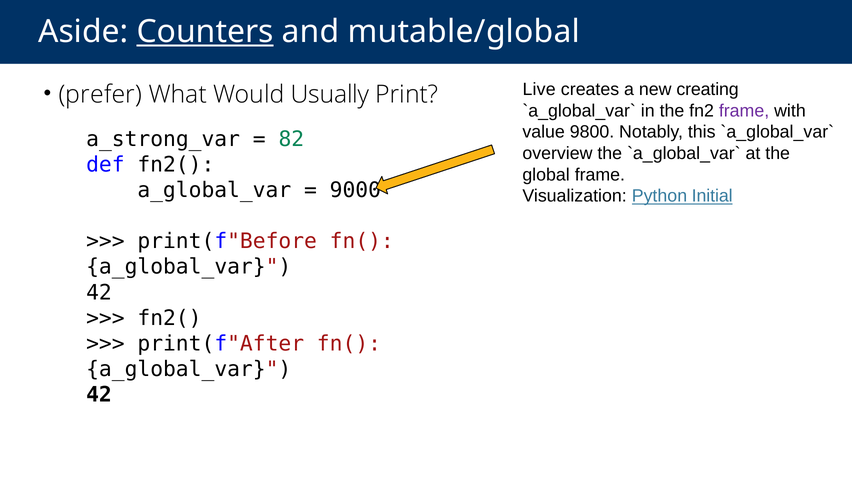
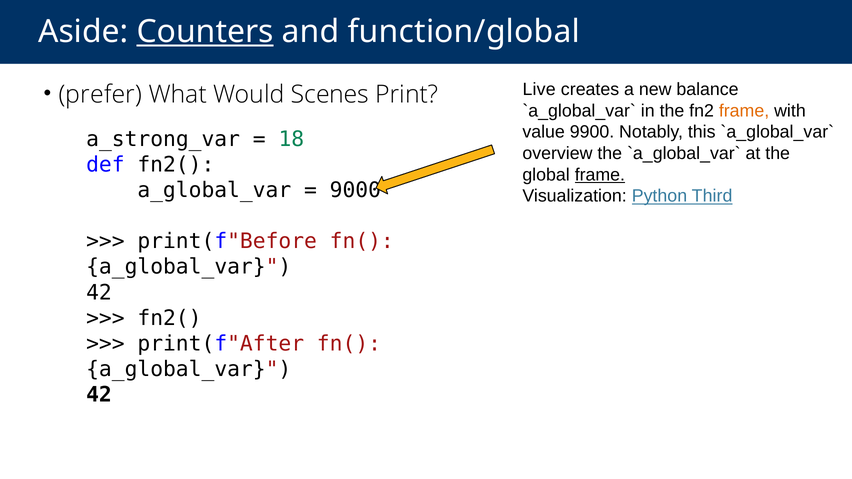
mutable/global: mutable/global -> function/global
creating: creating -> balance
Usually: Usually -> Scenes
frame at (744, 111) colour: purple -> orange
9800: 9800 -> 9900
82: 82 -> 18
frame at (600, 175) underline: none -> present
Initial: Initial -> Third
